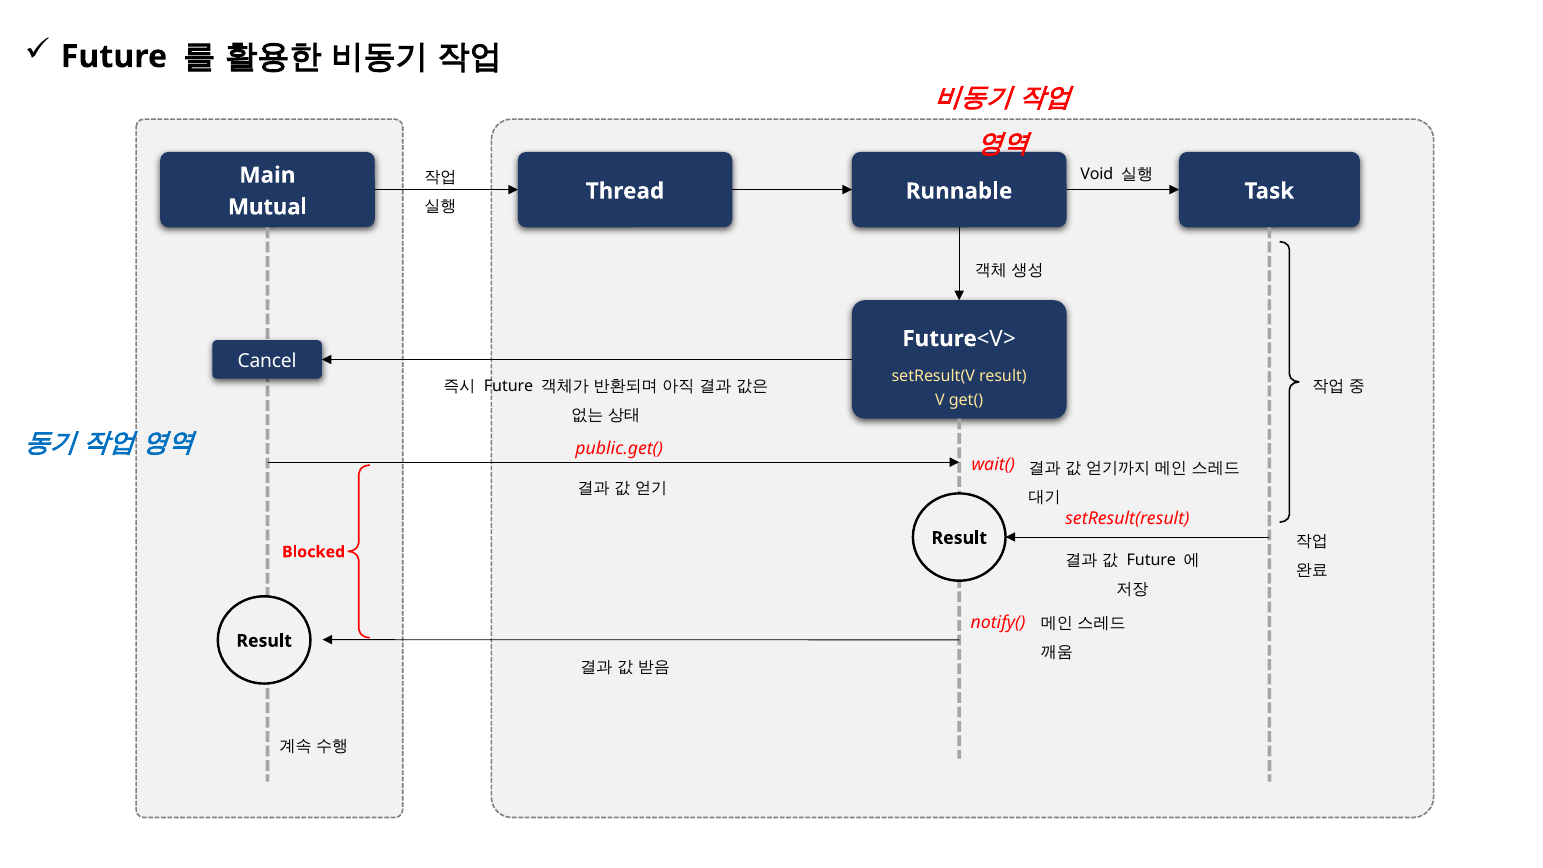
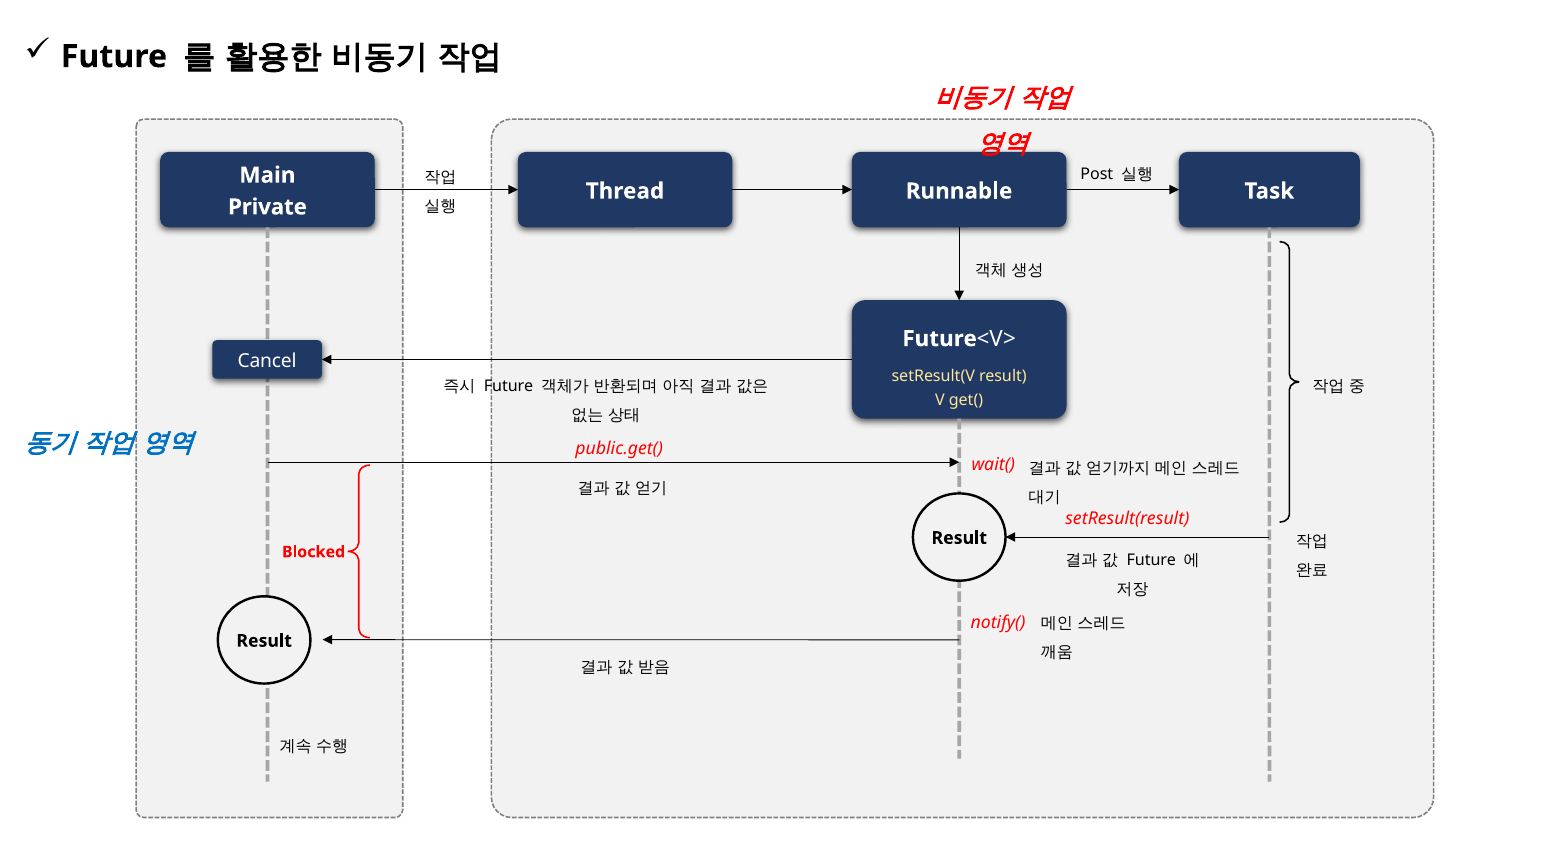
Void: Void -> Post
Mutual: Mutual -> Private
